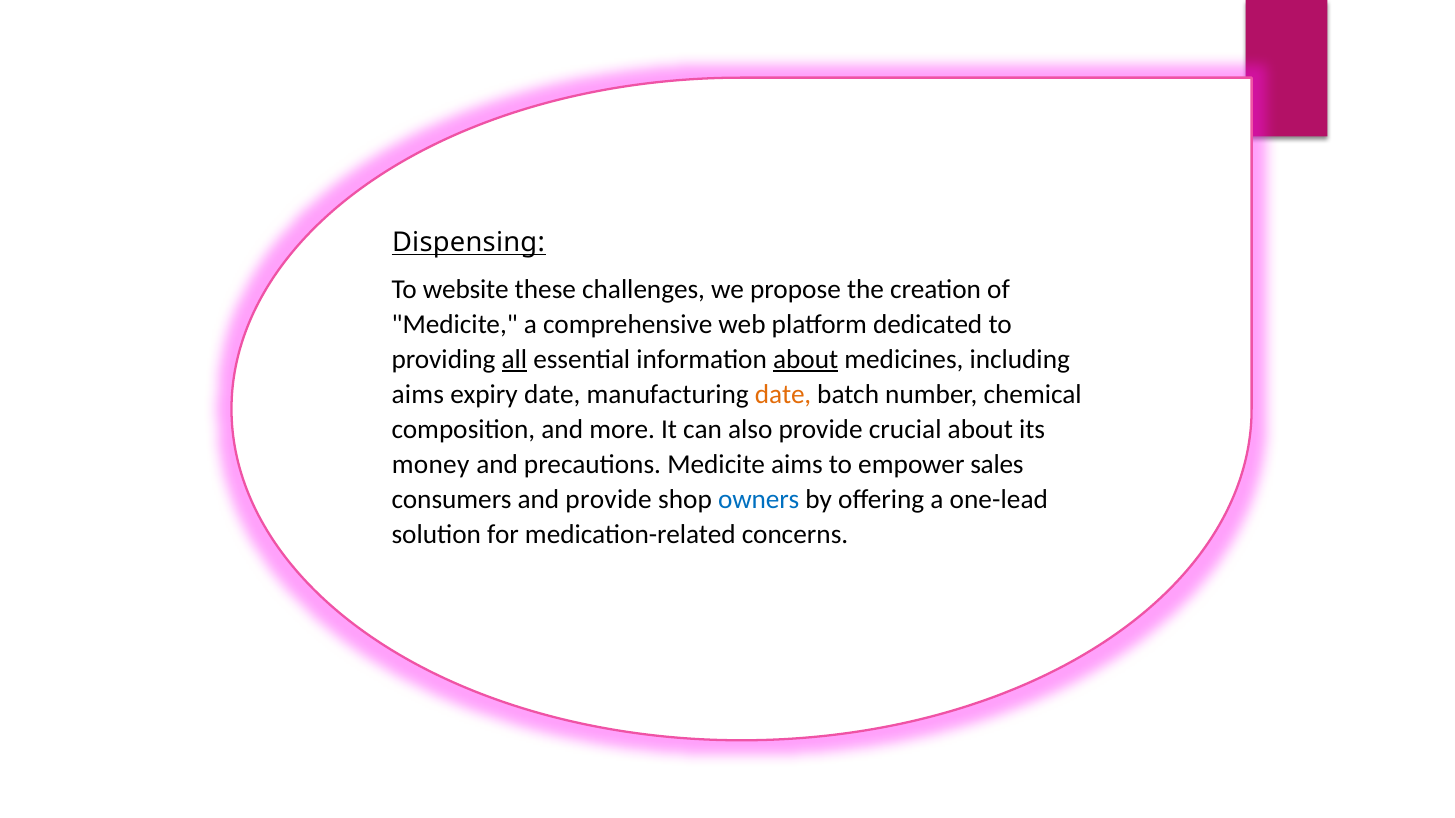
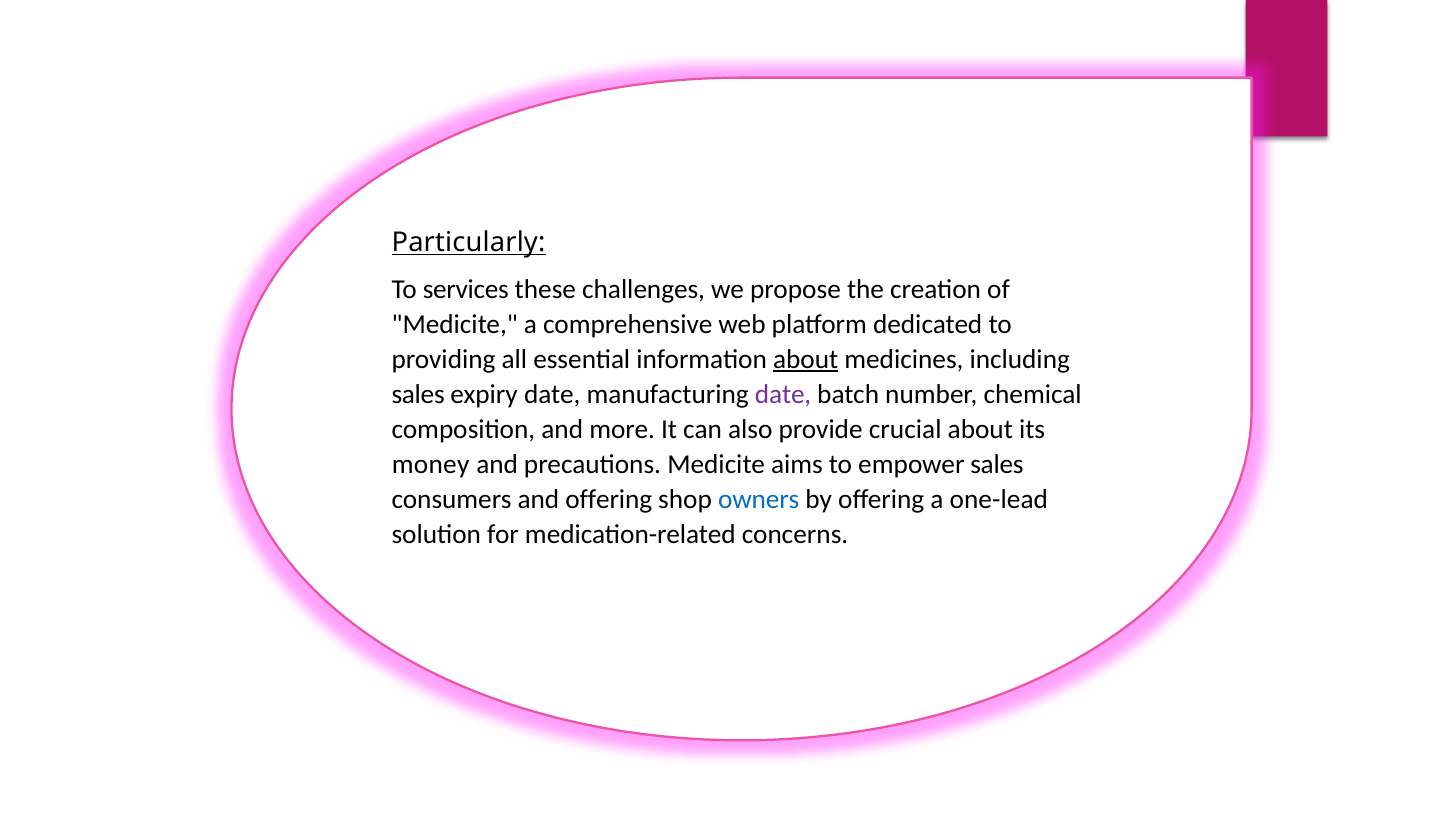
Dispensing: Dispensing -> Particularly
website: website -> services
all underline: present -> none
aims at (418, 395): aims -> sales
date at (783, 395) colour: orange -> purple
and provide: provide -> offering
